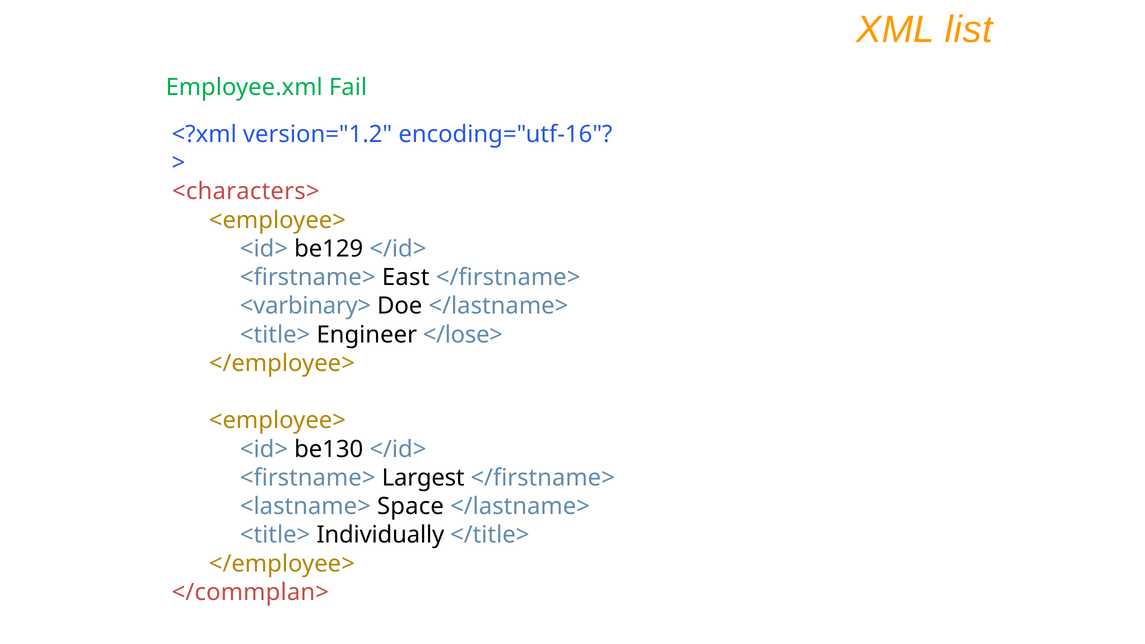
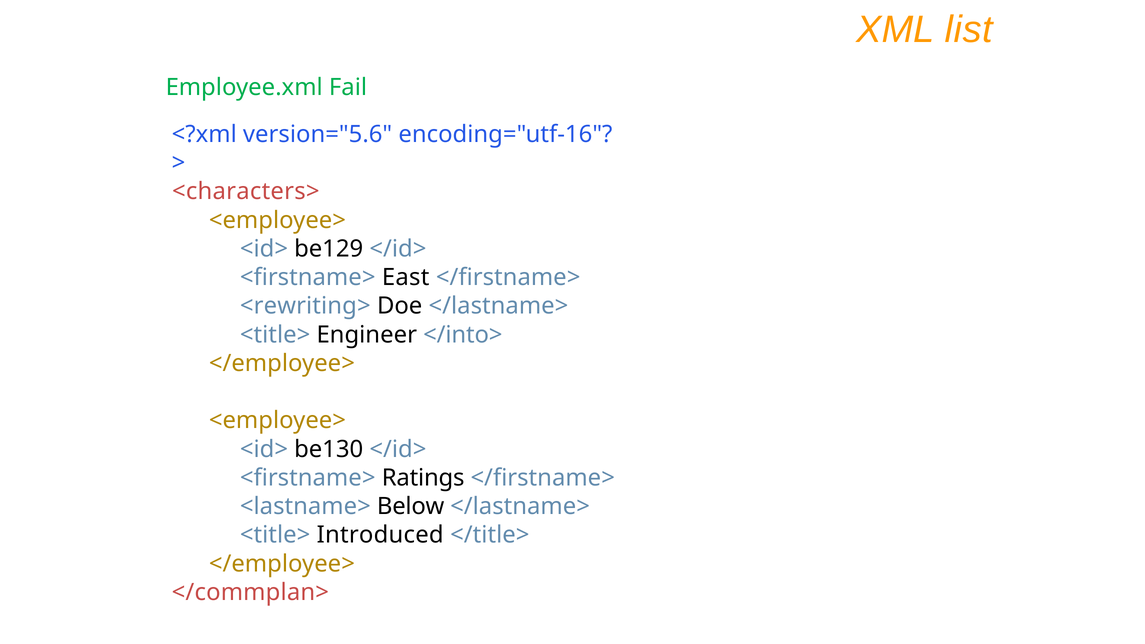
version="1.2: version="1.2 -> version="5.6
<varbinary>: <varbinary> -> <rewriting>
</lose>: </lose> -> </into>
Largest: Largest -> Ratings
Space: Space -> Below
Individually: Individually -> Introduced
